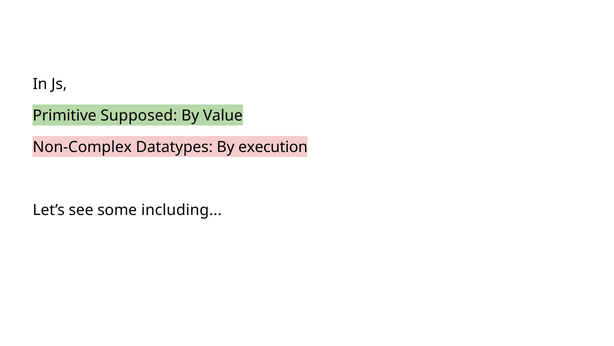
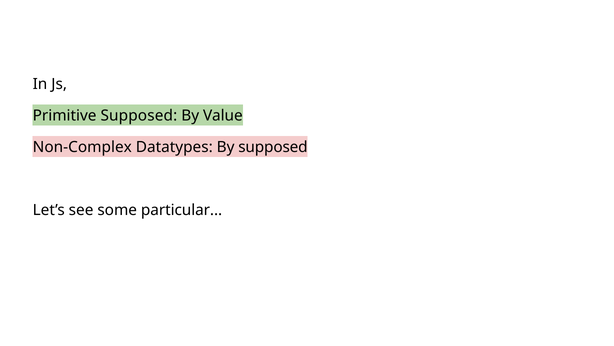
By execution: execution -> supposed
including: including -> particular
